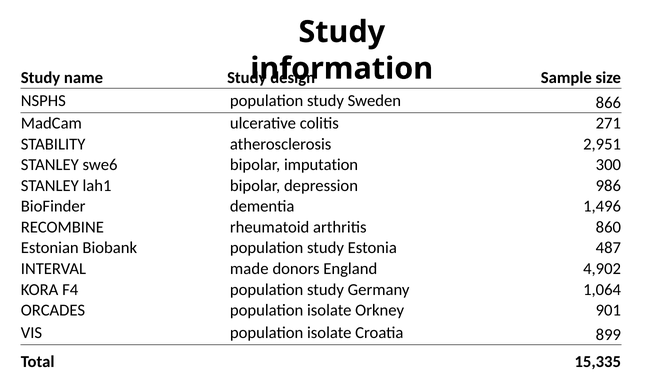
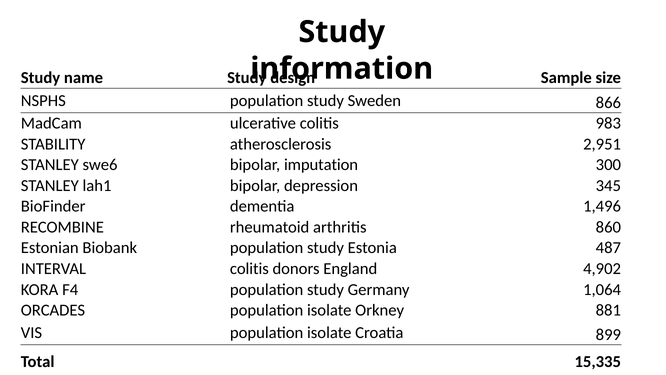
271: 271 -> 983
986: 986 -> 345
INTERVAL made: made -> colitis
901: 901 -> 881
